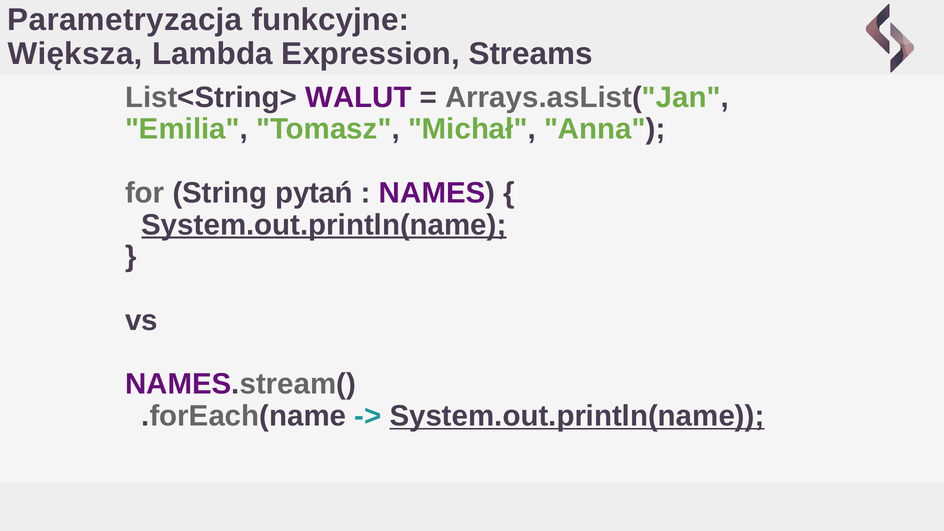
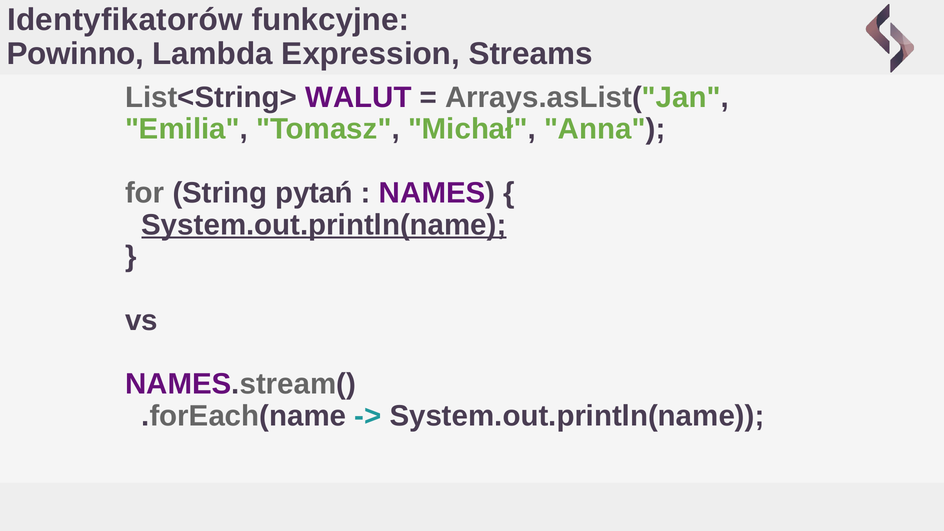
Parametryzacja: Parametryzacja -> Identyfikatorów
Większa: Większa -> Powinno
System.out.println(name at (577, 416) underline: present -> none
